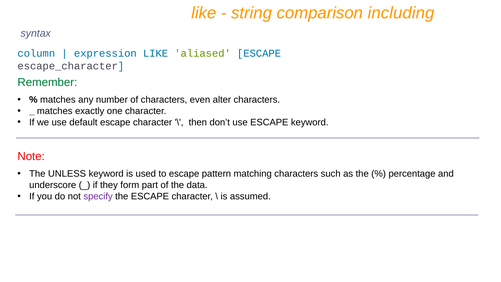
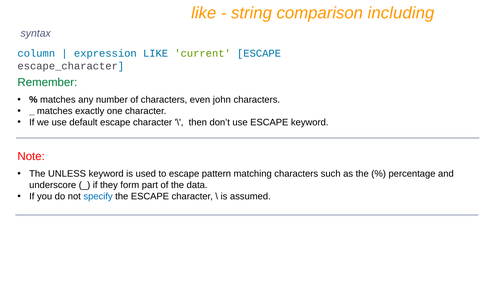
aliased: aliased -> current
alter: alter -> john
specify colour: purple -> blue
